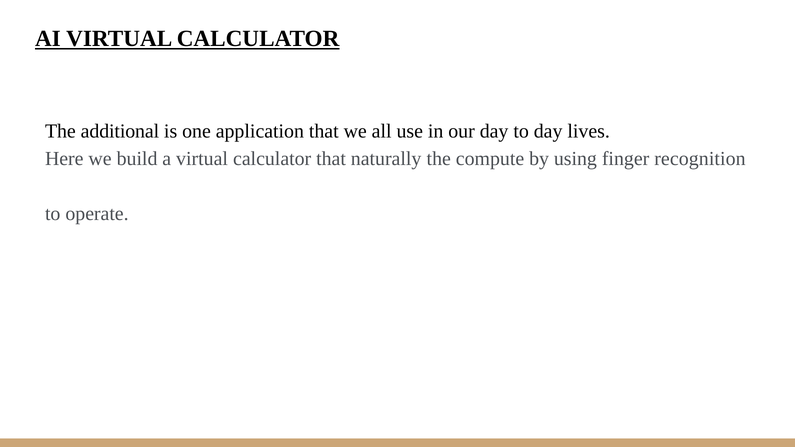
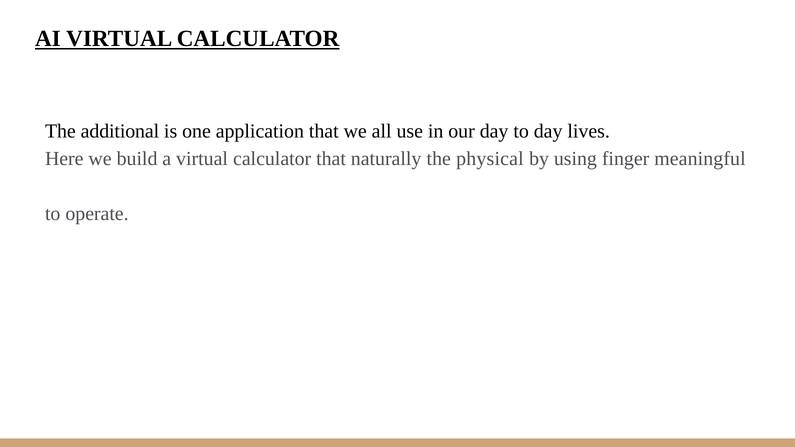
compute: compute -> physical
recognition: recognition -> meaningful
